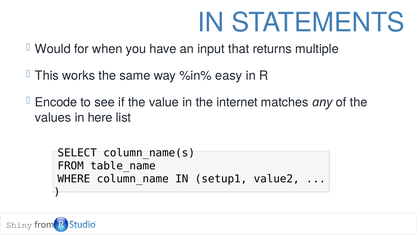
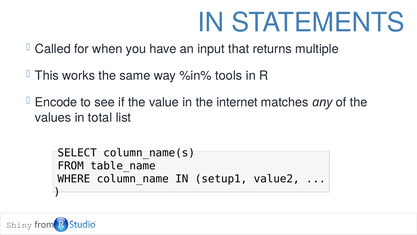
Would: Would -> Called
easy: easy -> tools
here: here -> total
